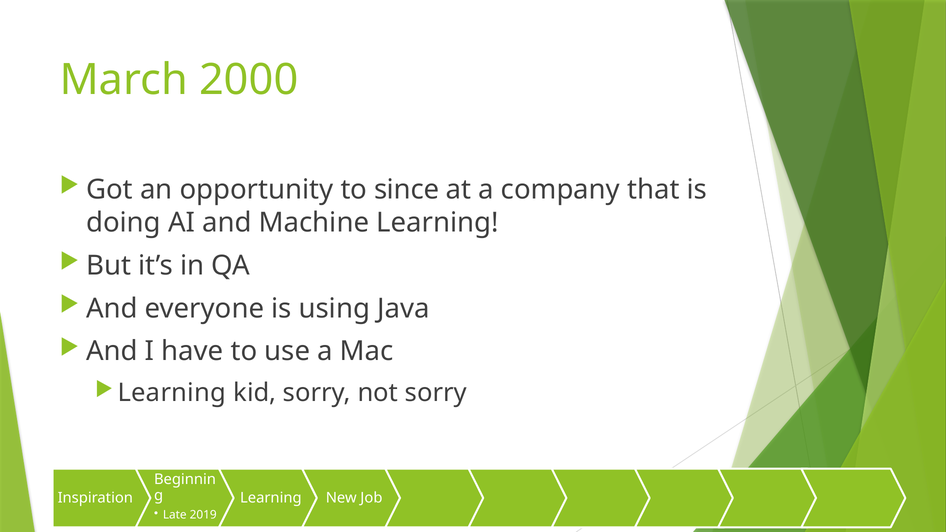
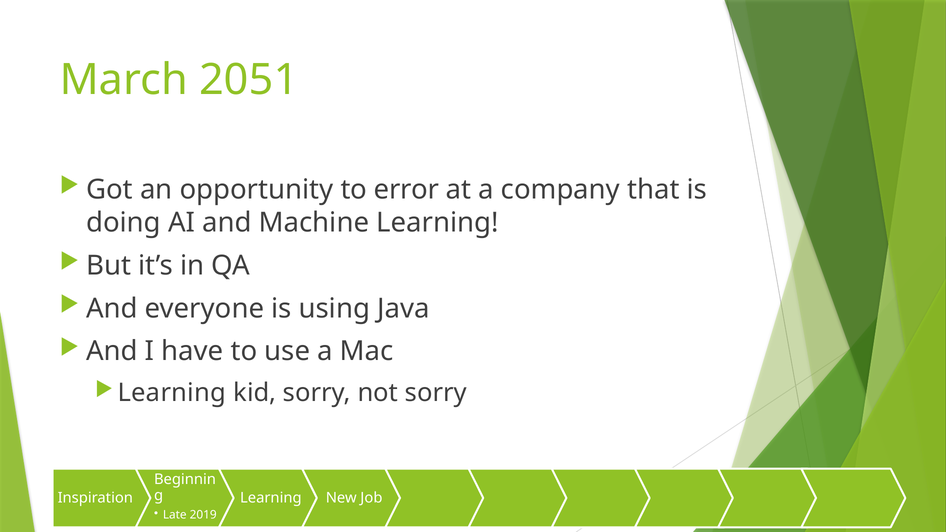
2000: 2000 -> 2051
since: since -> error
